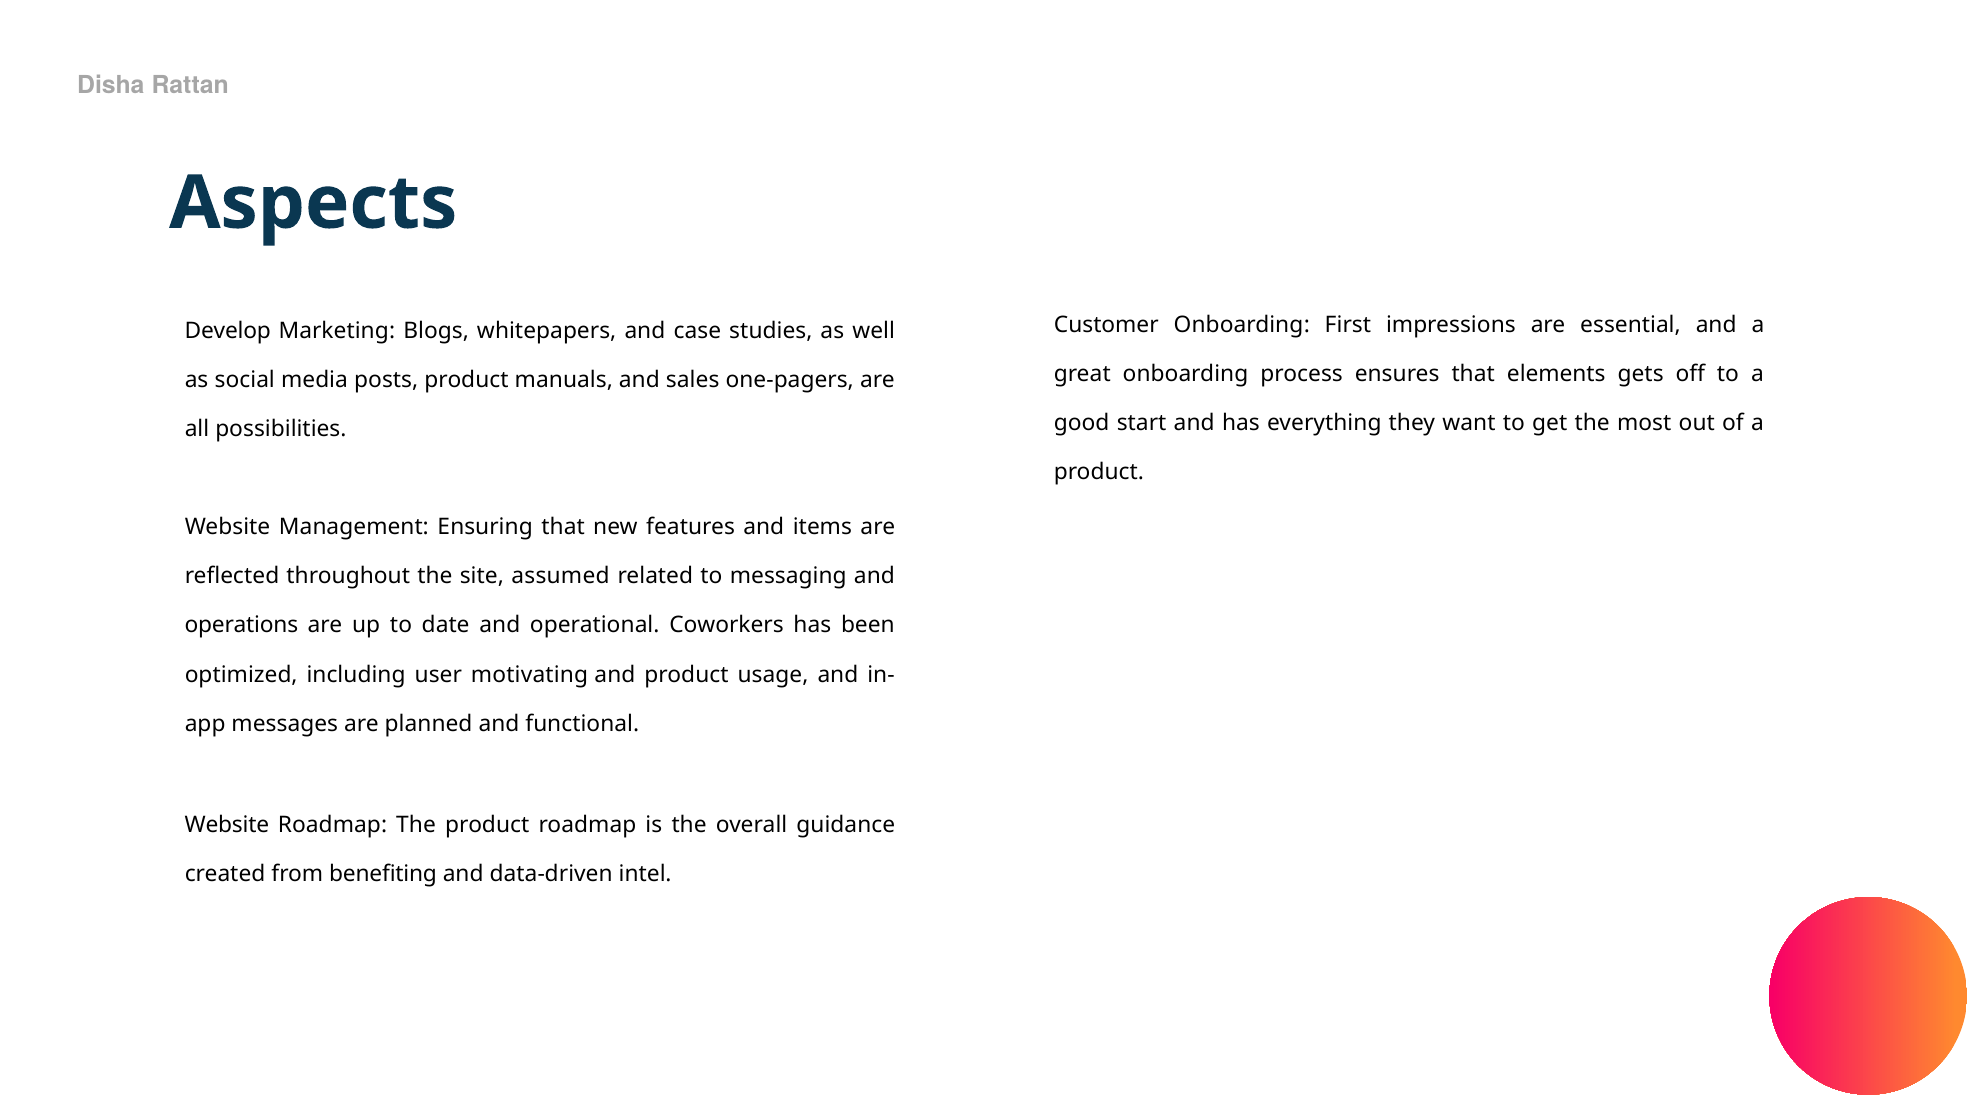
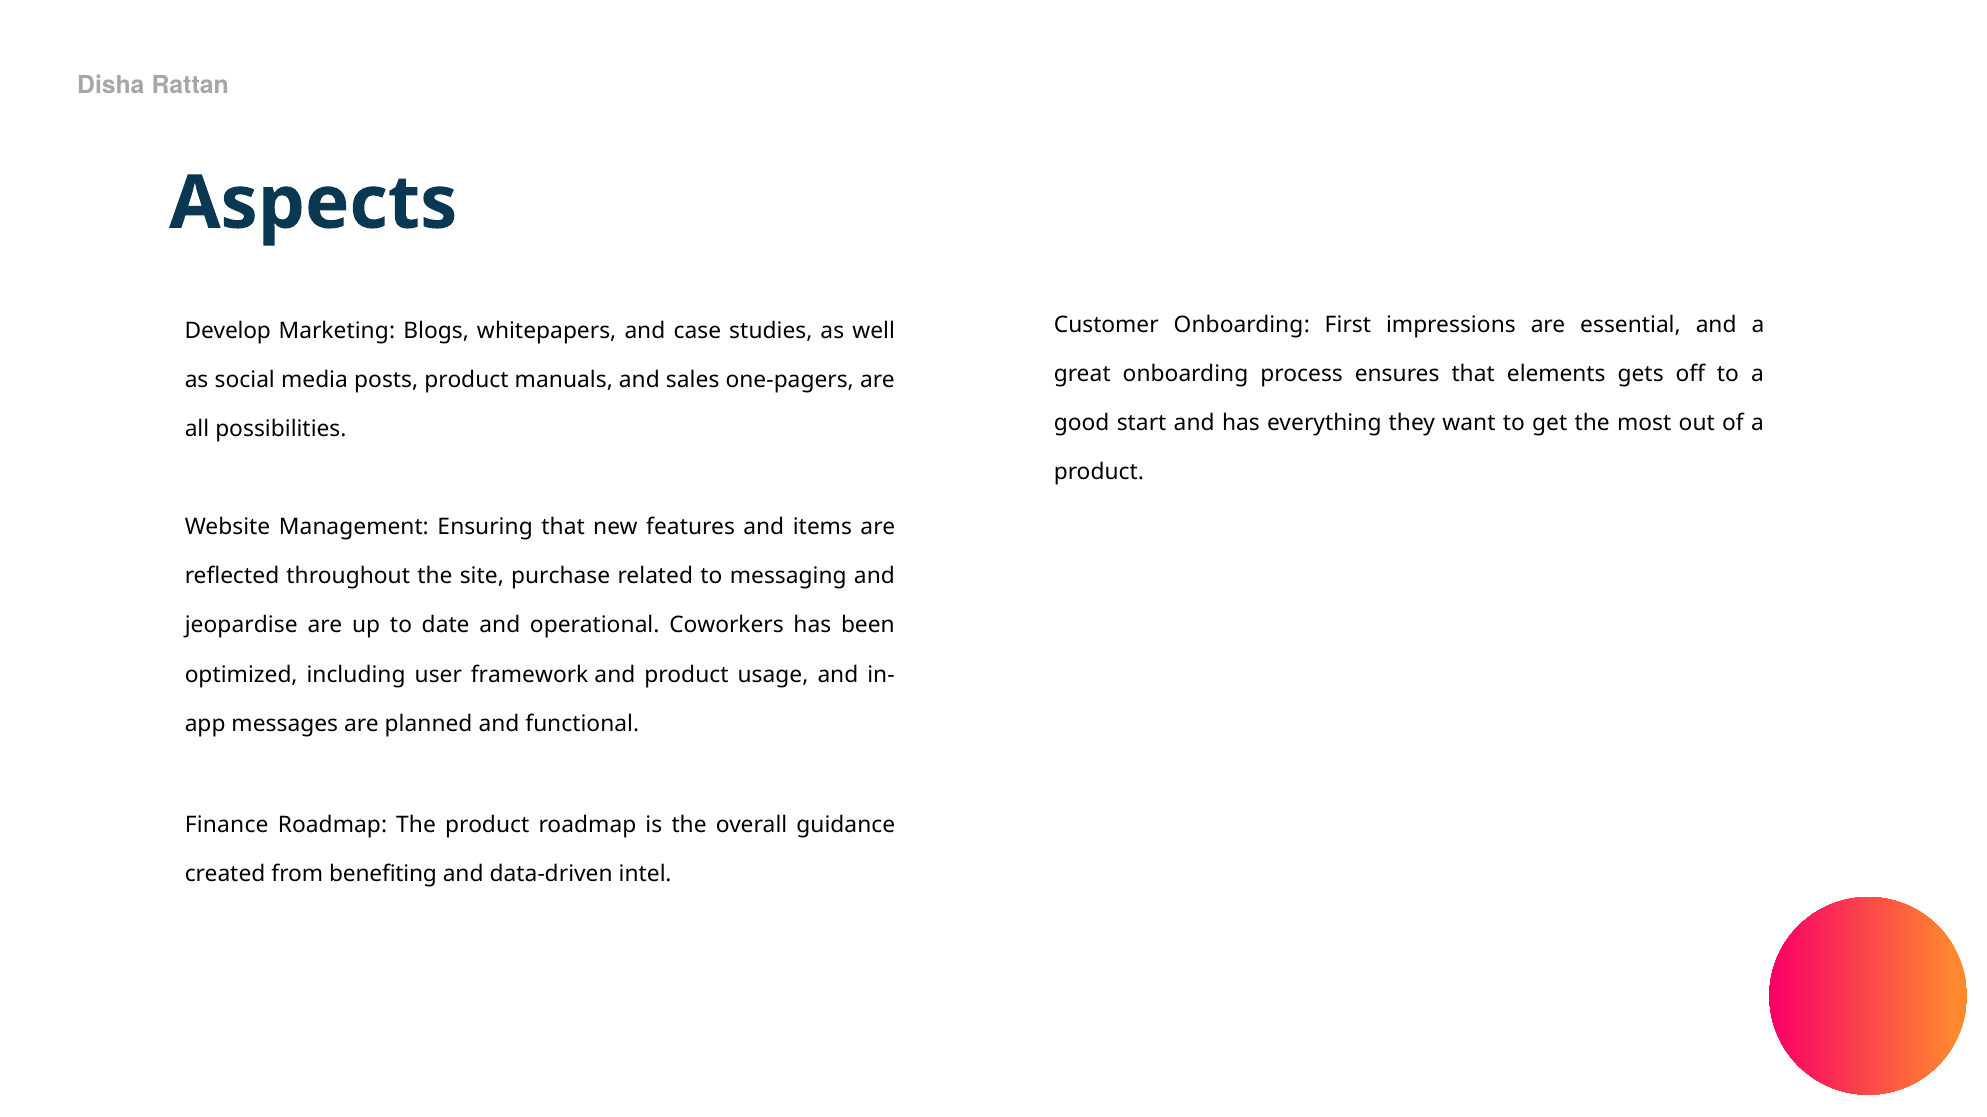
assumed: assumed -> purchase
operations: operations -> jeopardise
motivating: motivating -> framework
Website at (227, 825): Website -> Finance
